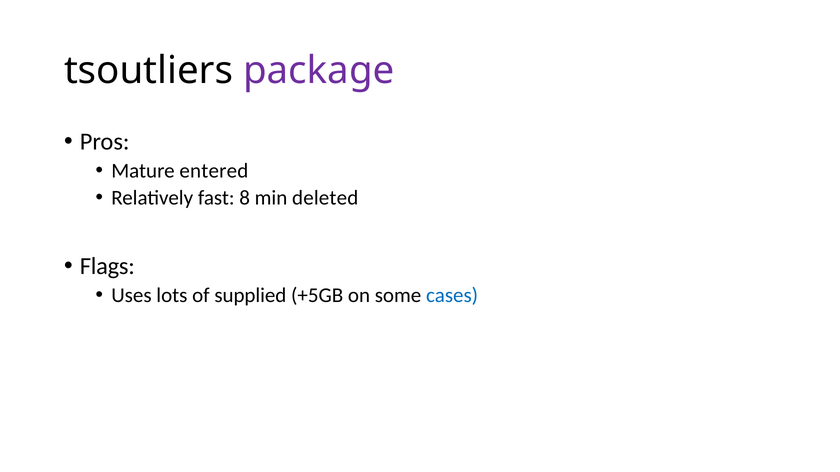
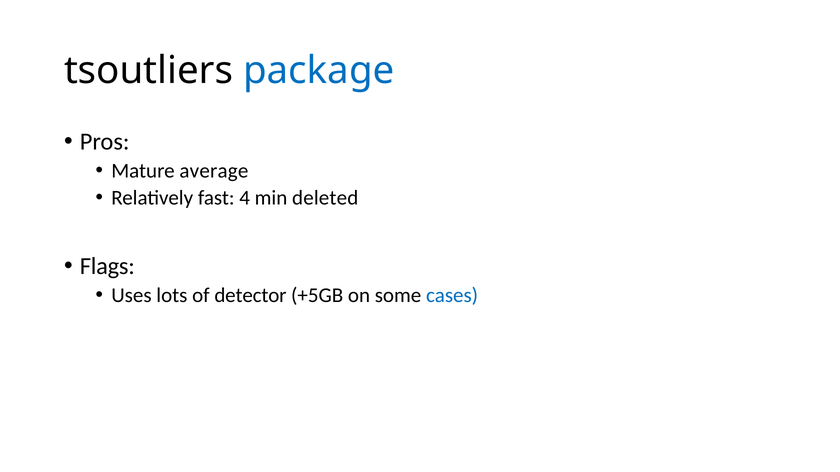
package colour: purple -> blue
entered: entered -> average
8: 8 -> 4
supplied: supplied -> detector
